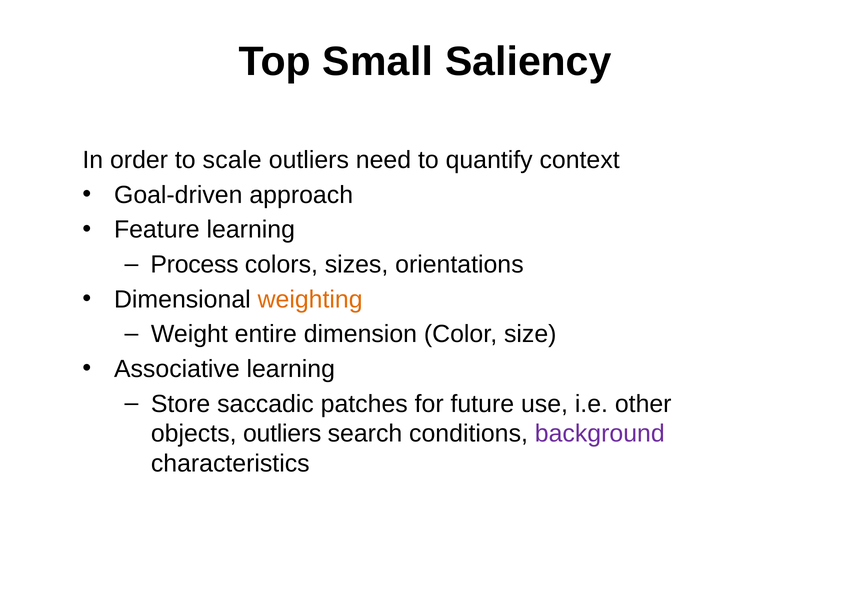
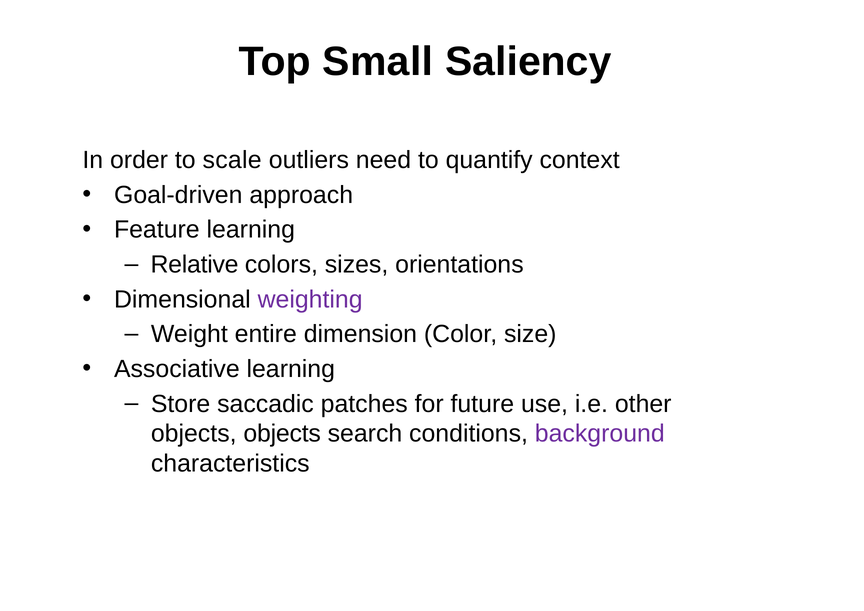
Process: Process -> Relative
weighting colour: orange -> purple
objects outliers: outliers -> objects
